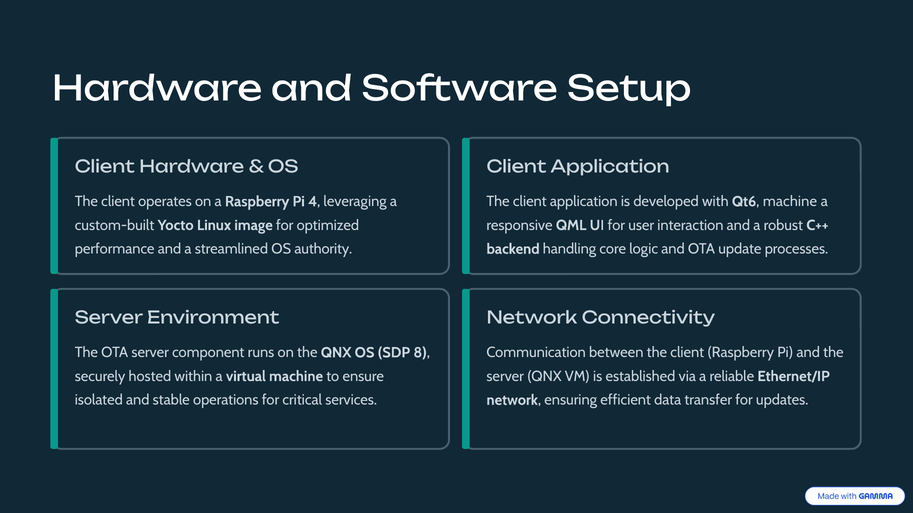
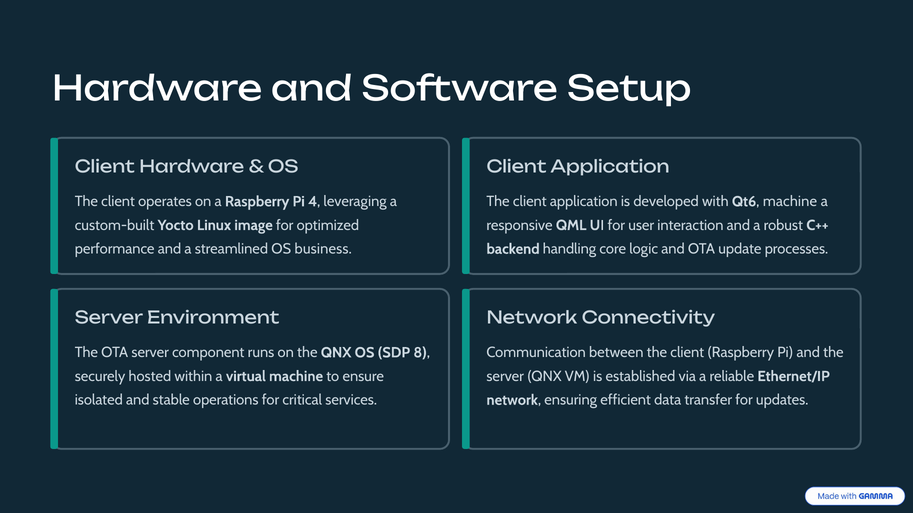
authority: authority -> business
